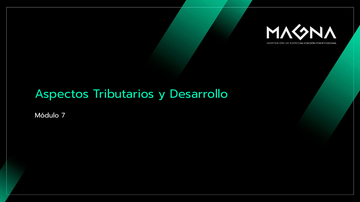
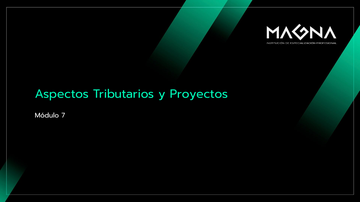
Desarrollo: Desarrollo -> Proyectos
